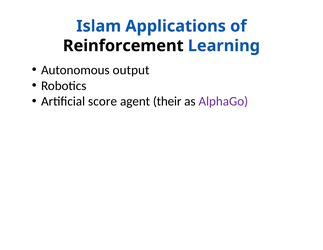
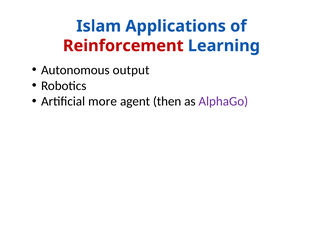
Reinforcement colour: black -> red
score: score -> more
their: their -> then
